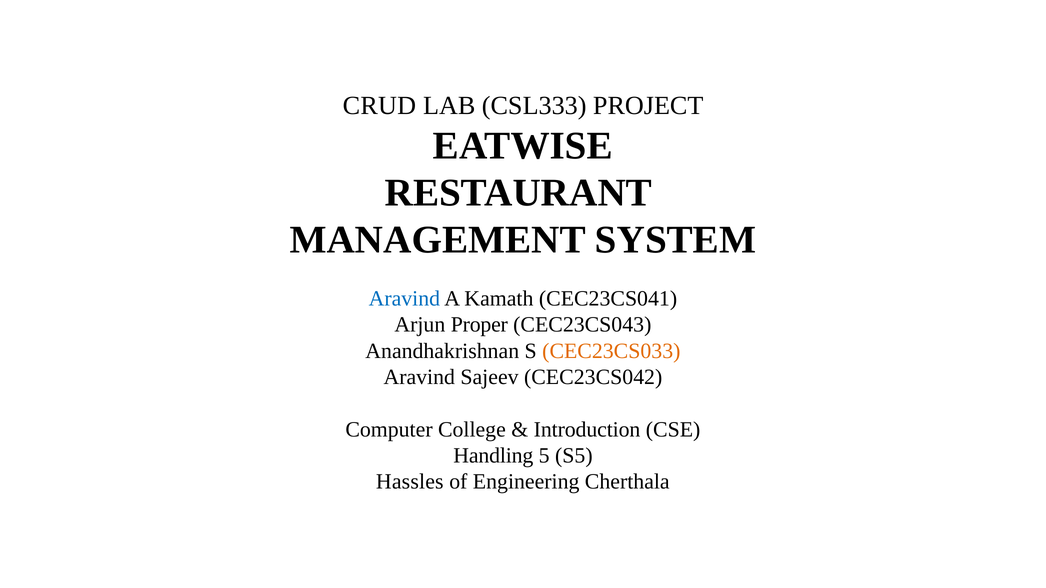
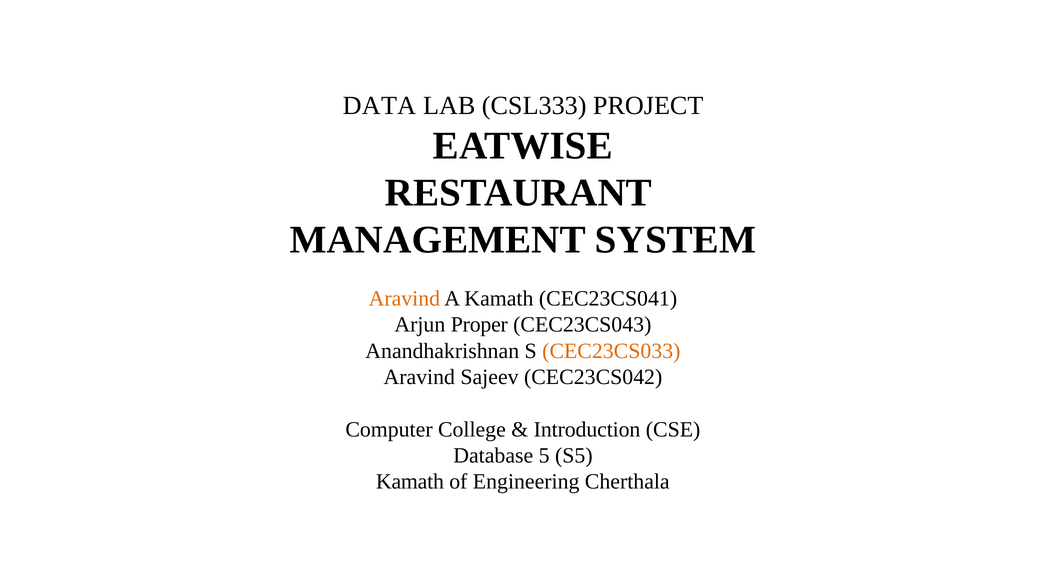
CRUD: CRUD -> DATA
Aravind at (404, 299) colour: blue -> orange
Handling: Handling -> Database
Hassles at (410, 482): Hassles -> Kamath
